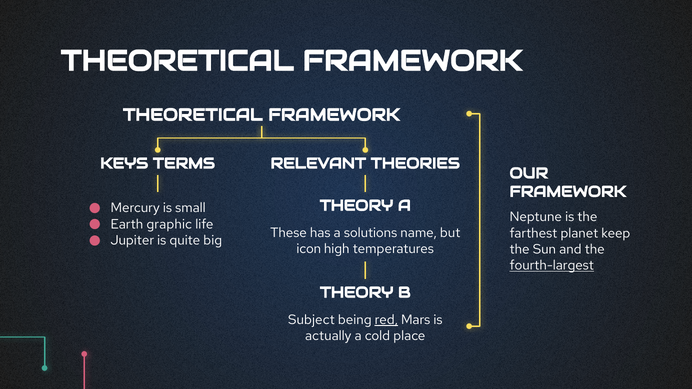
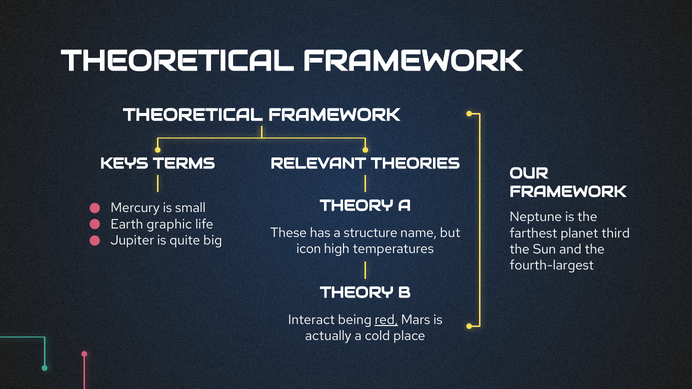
solutions: solutions -> structure
keep: keep -> third
fourth-largest underline: present -> none
Subject: Subject -> Interact
